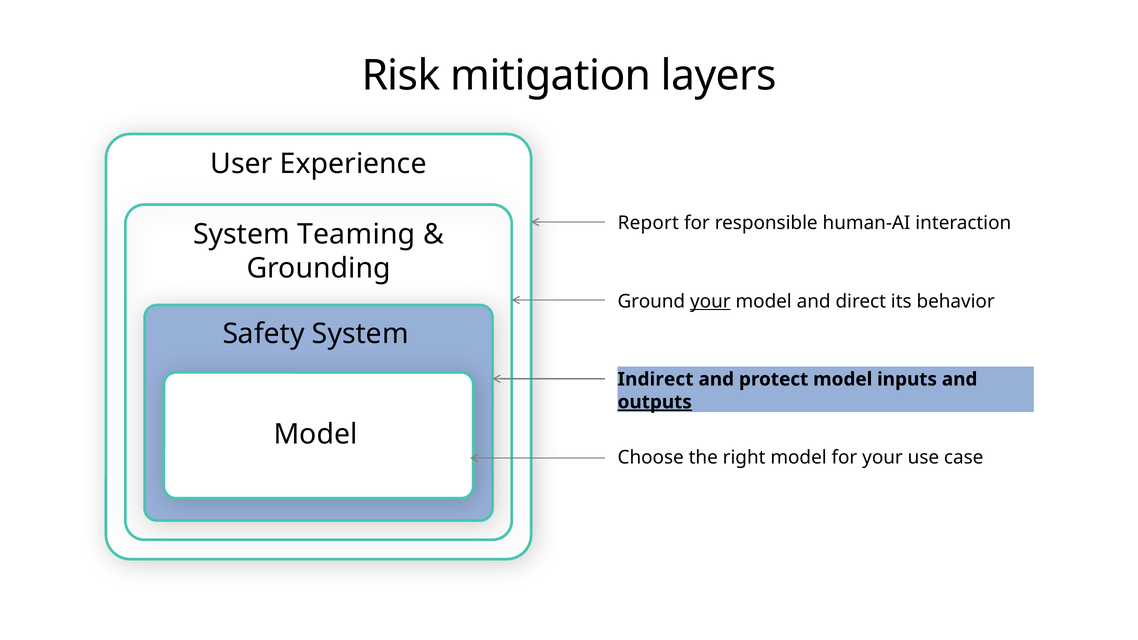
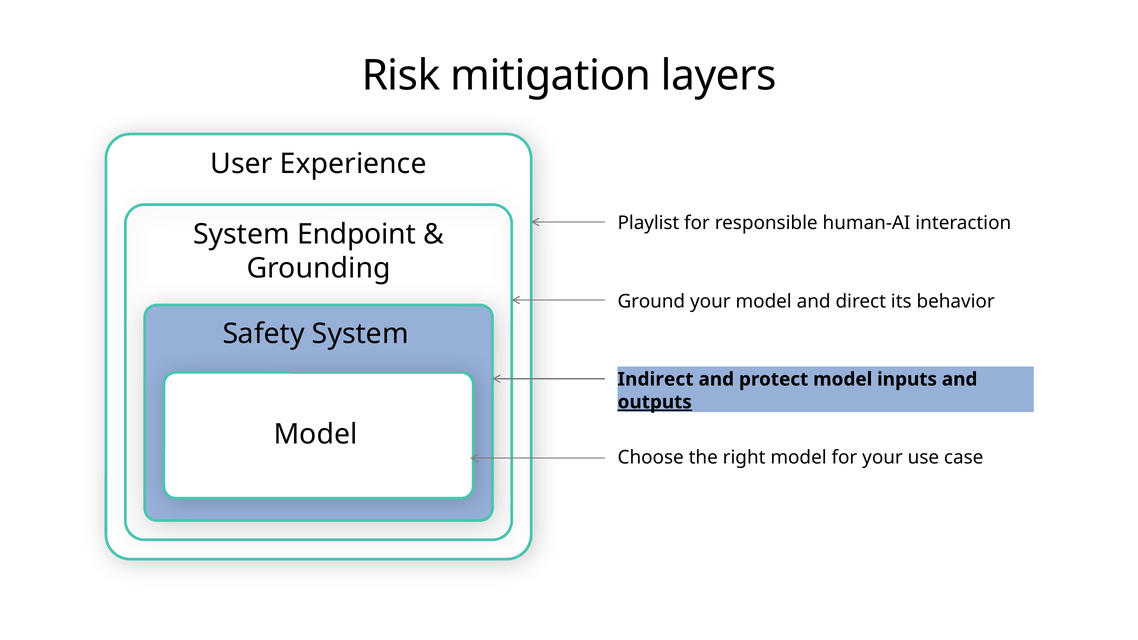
Report: Report -> Playlist
Teaming: Teaming -> Endpoint
your at (710, 301) underline: present -> none
